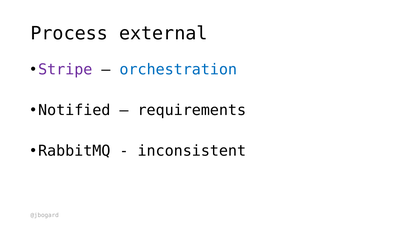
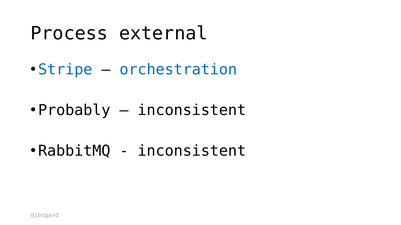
Stripe colour: purple -> blue
Notified: Notified -> Probably
requirements at (192, 110): requirements -> inconsistent
